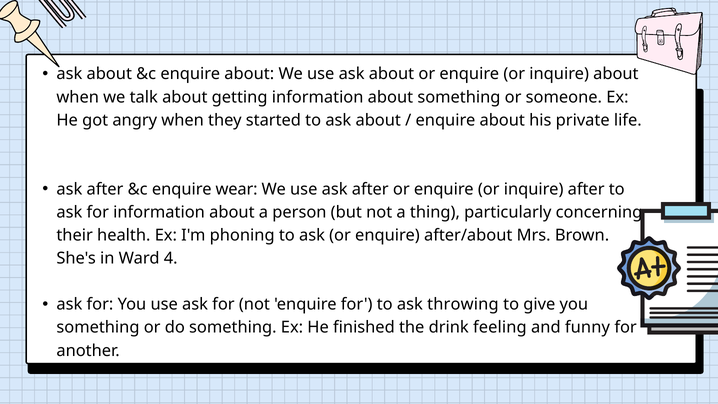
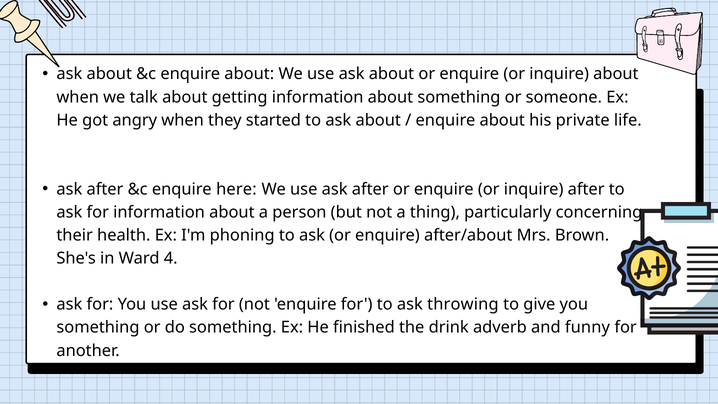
wear: wear -> here
feeling: feeling -> adverb
